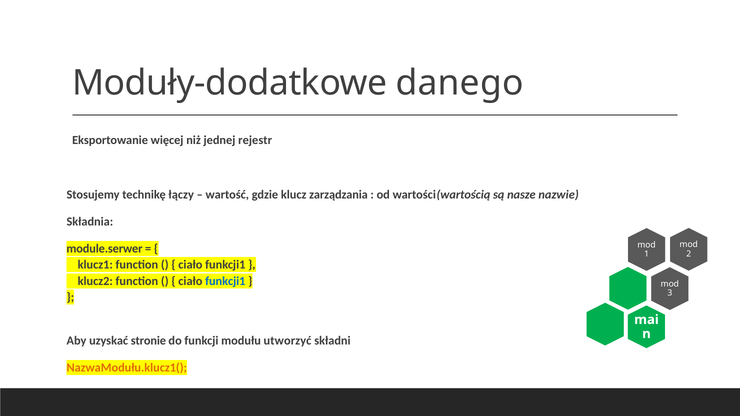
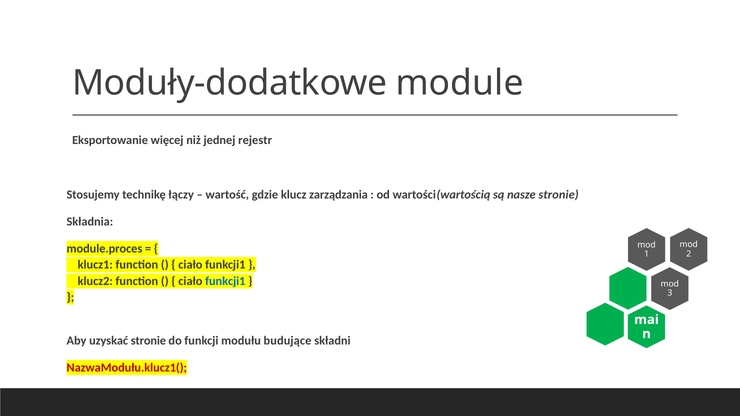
danego: danego -> module
nasze nazwie: nazwie -> stronie
module.serwer: module.serwer -> module.proces
utworzyć: utworzyć -> budujące
NazwaModułu.klucz1( colour: orange -> red
